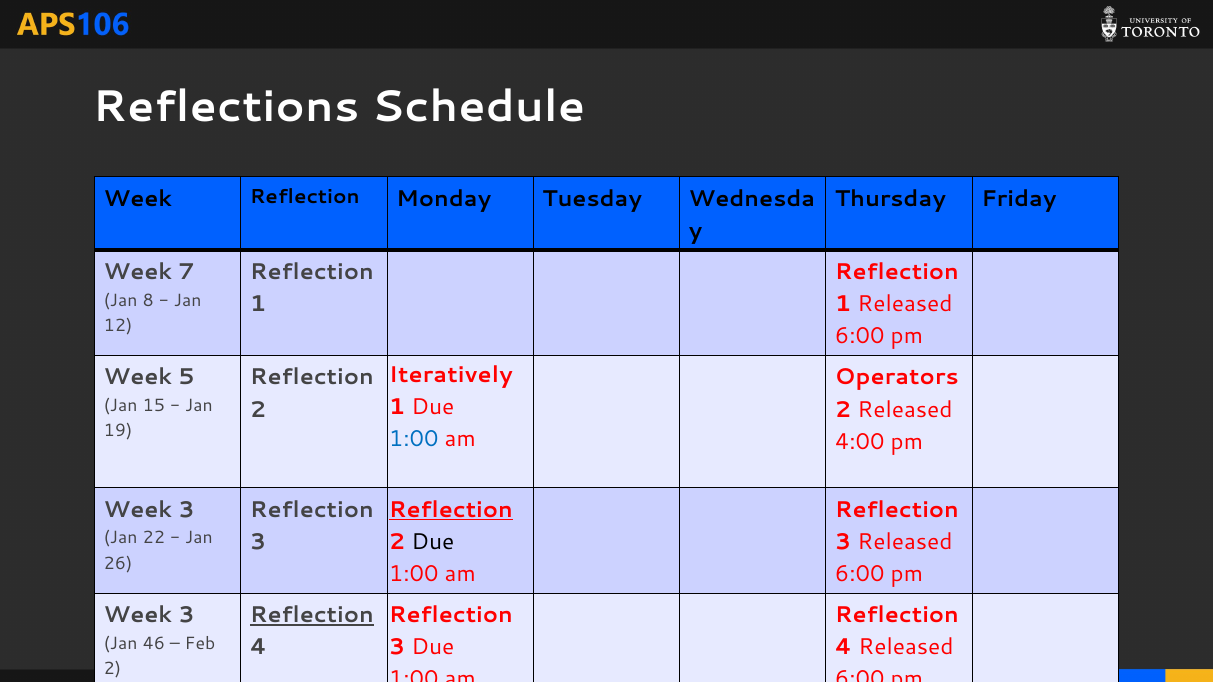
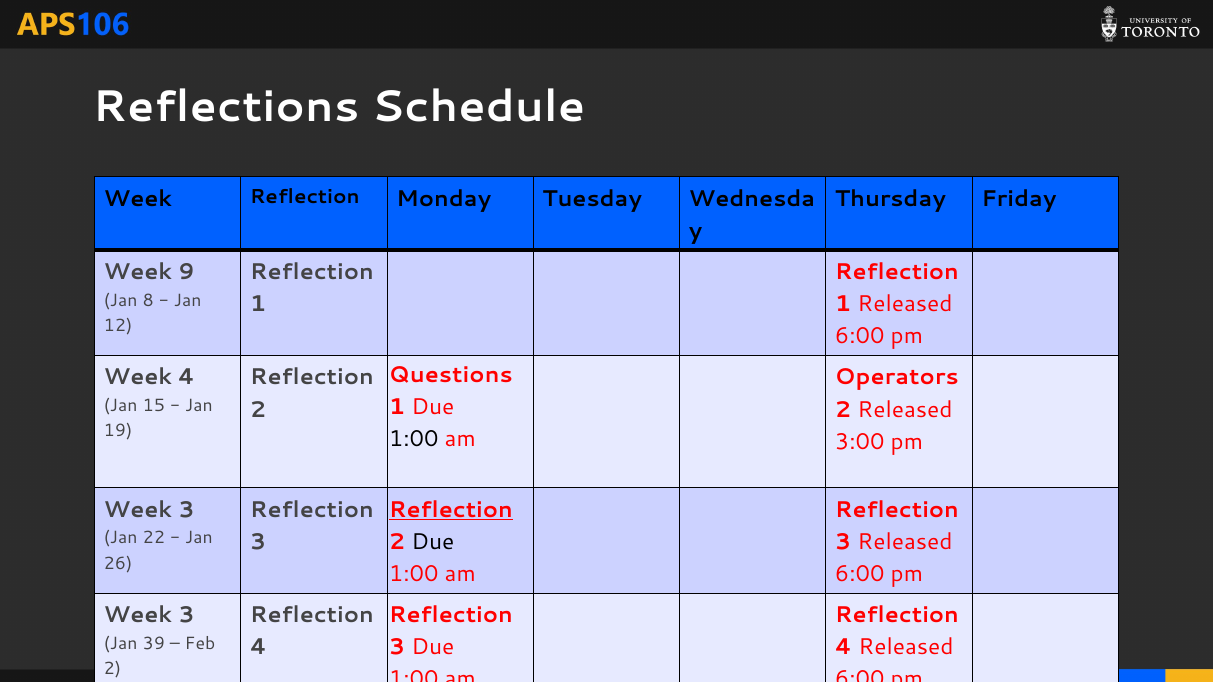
7: 7 -> 9
Iteratively: Iteratively -> Questions
Week 5: 5 -> 4
1:00 at (414, 439) colour: blue -> black
4:00: 4:00 -> 3:00
Reflection at (312, 615) underline: present -> none
46: 46 -> 39
